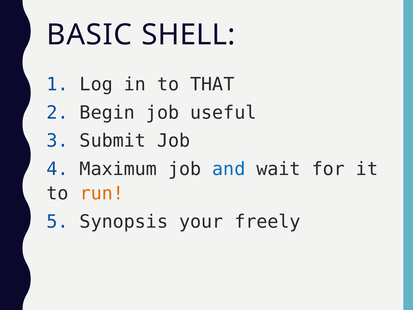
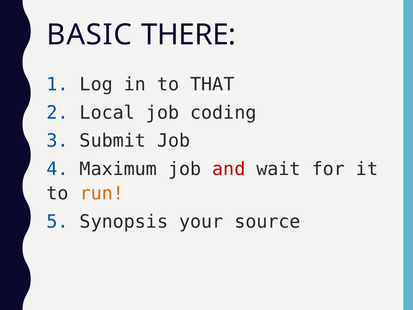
SHELL: SHELL -> THERE
Begin: Begin -> Local
useful: useful -> coding
and colour: blue -> red
freely: freely -> source
